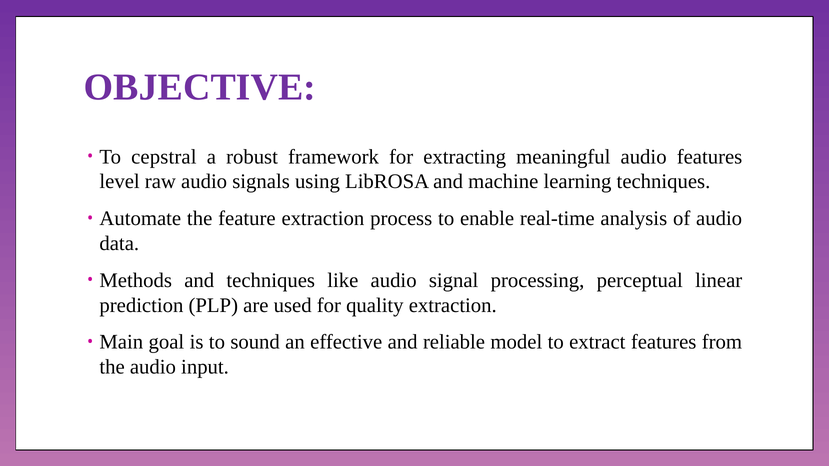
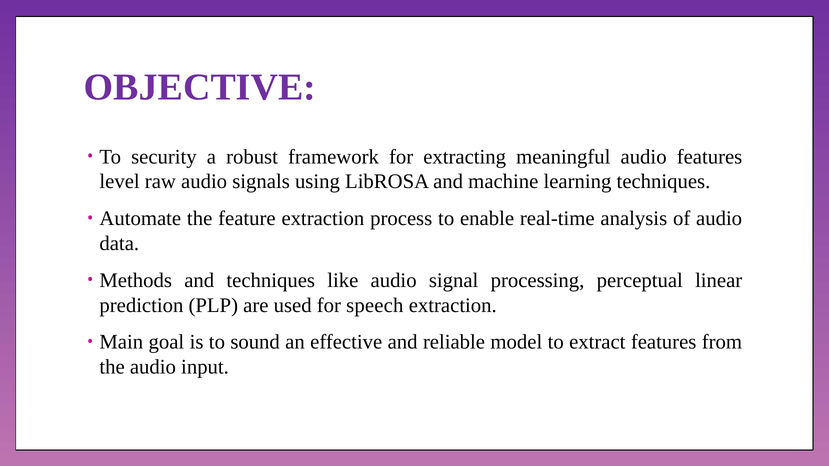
cepstral: cepstral -> security
quality: quality -> speech
